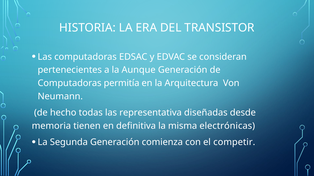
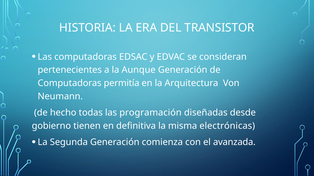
representativa: representativa -> programación
memoria: memoria -> gobierno
competir: competir -> avanzada
